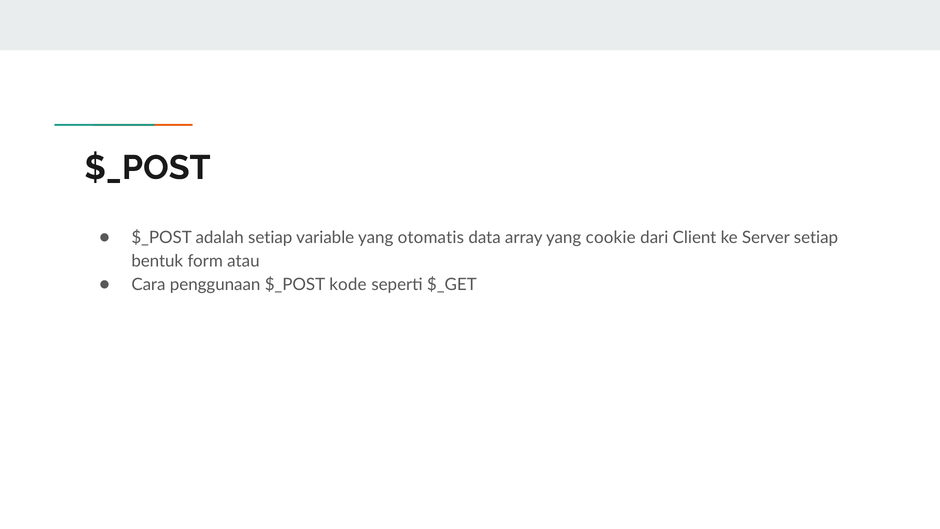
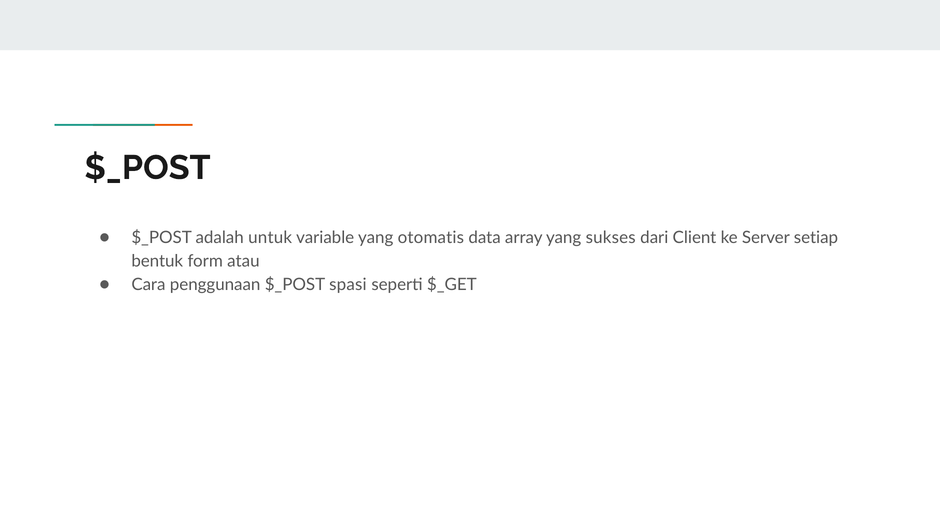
adalah setiap: setiap -> untuk
cookie: cookie -> sukses
kode: kode -> spasi
